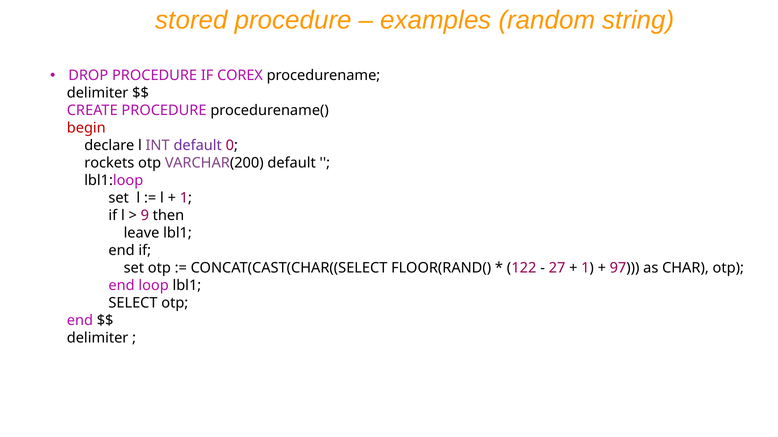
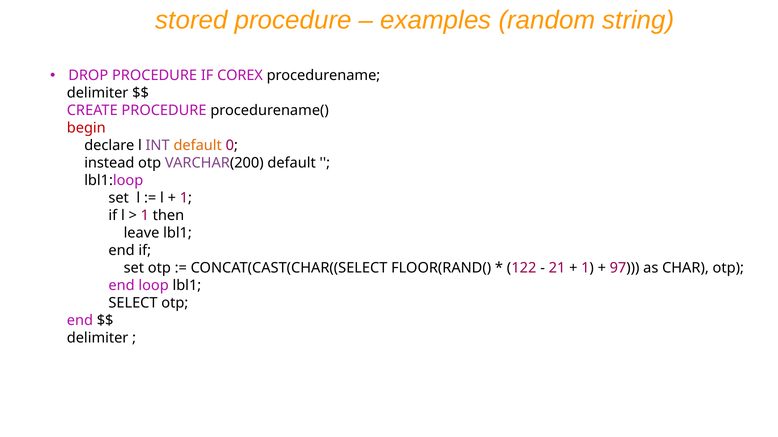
default at (198, 146) colour: purple -> orange
rockets: rockets -> instead
9 at (145, 216): 9 -> 1
27: 27 -> 21
